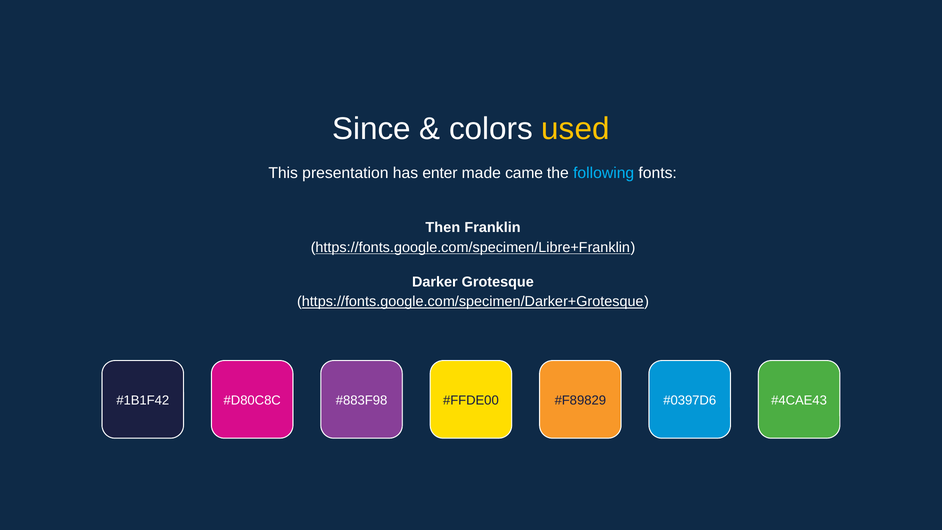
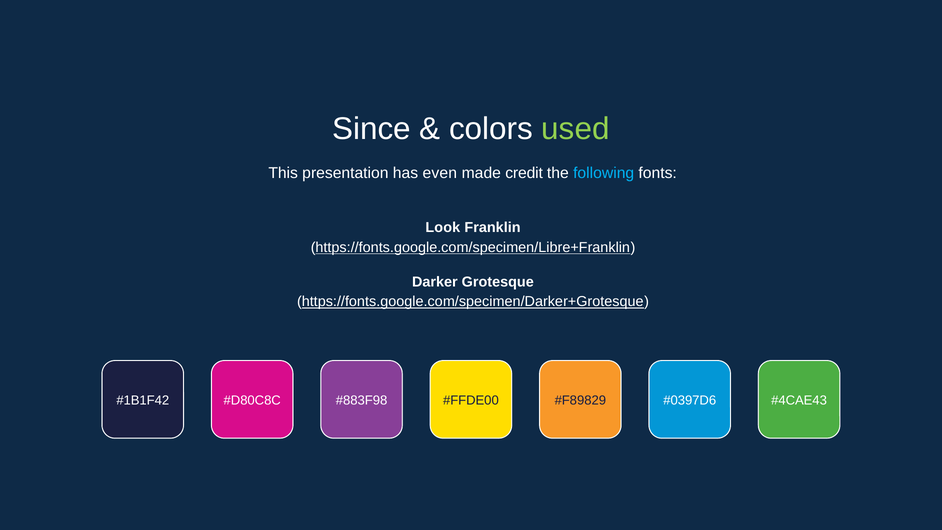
used colour: yellow -> light green
enter: enter -> even
came: came -> credit
Then: Then -> Look
